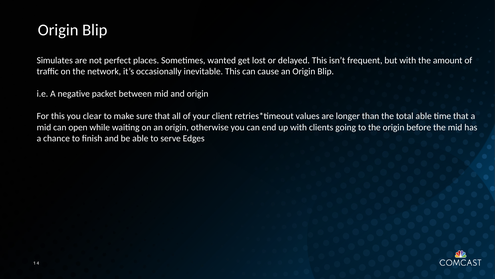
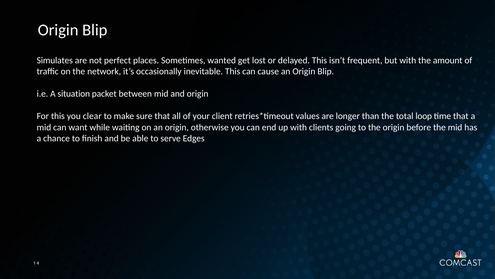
negative: negative -> situation
total able: able -> loop
open: open -> want
